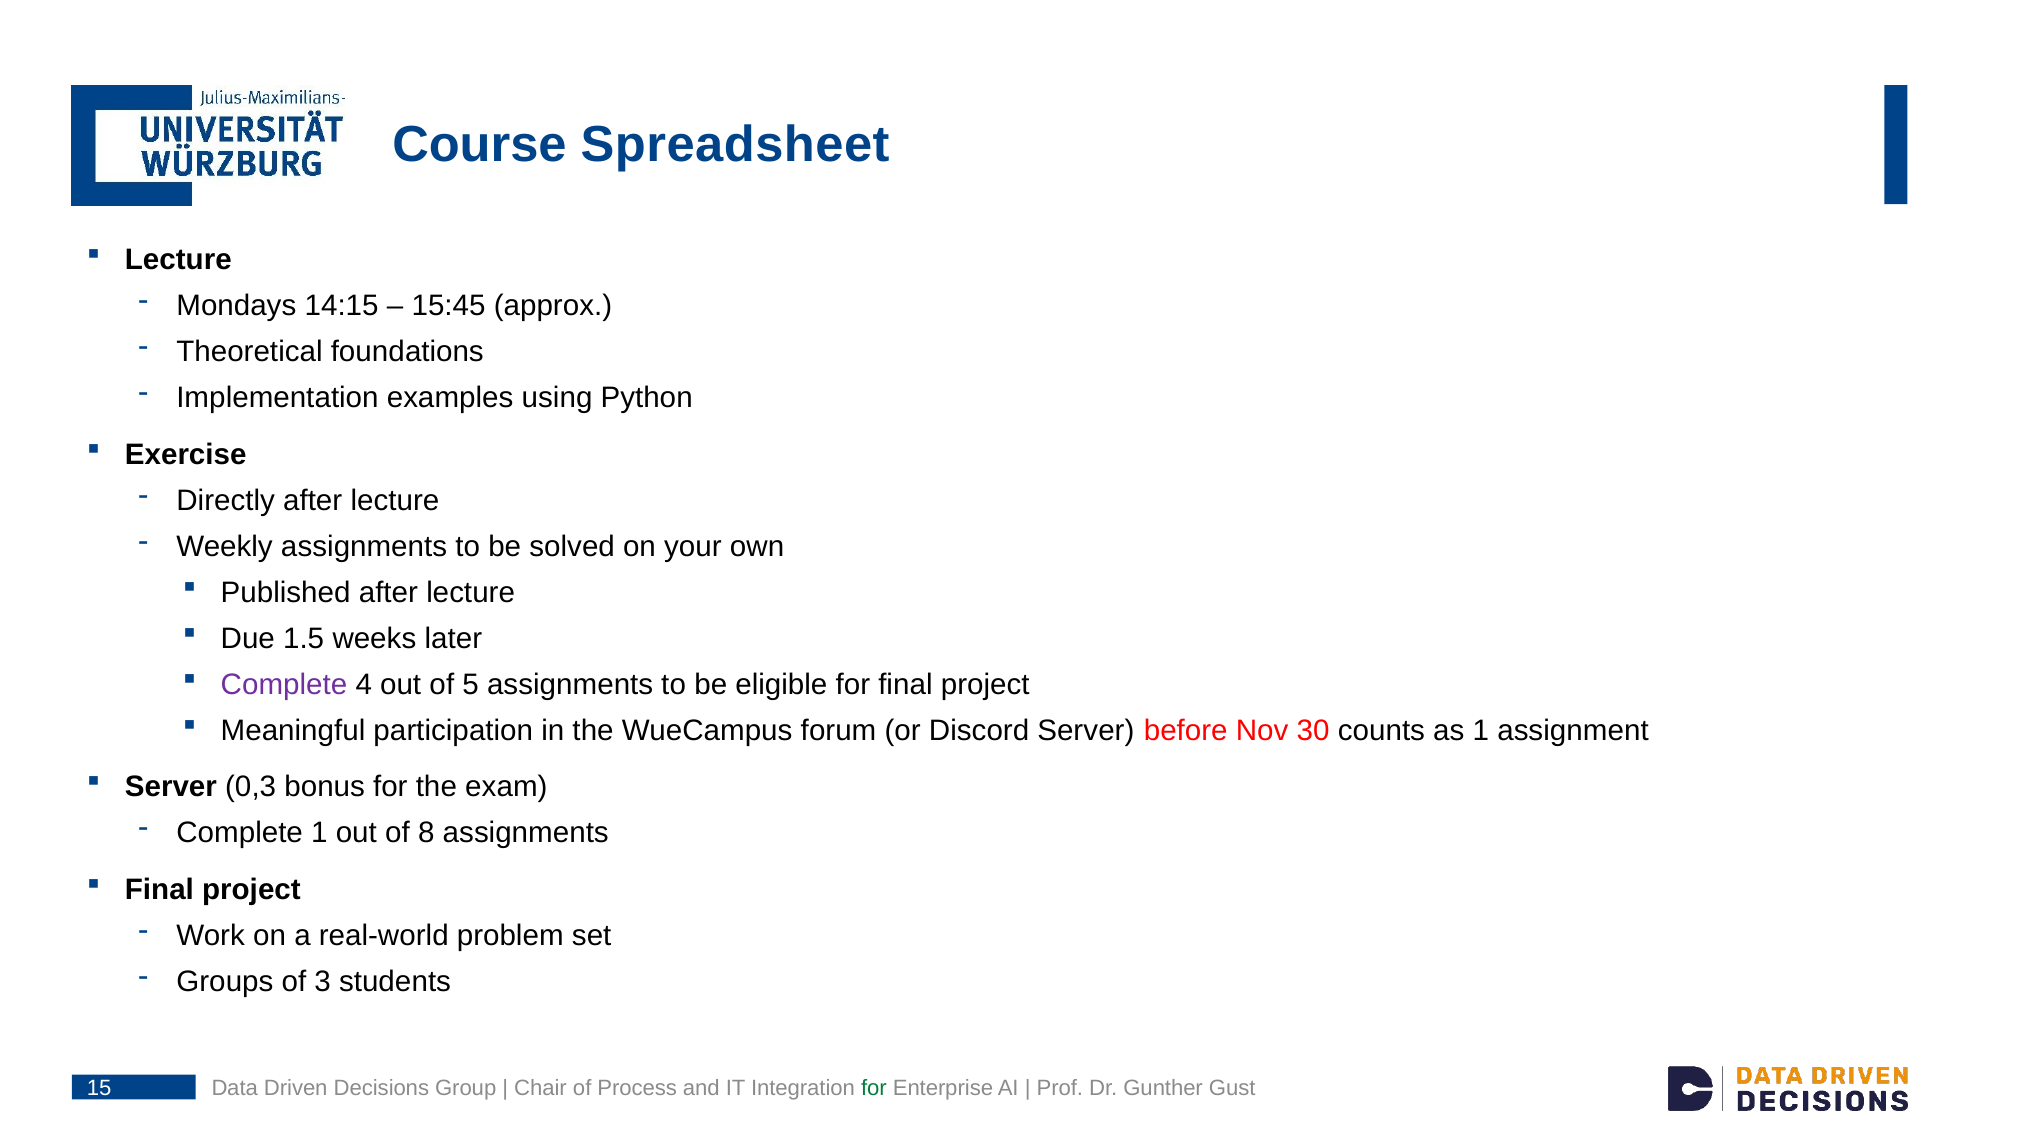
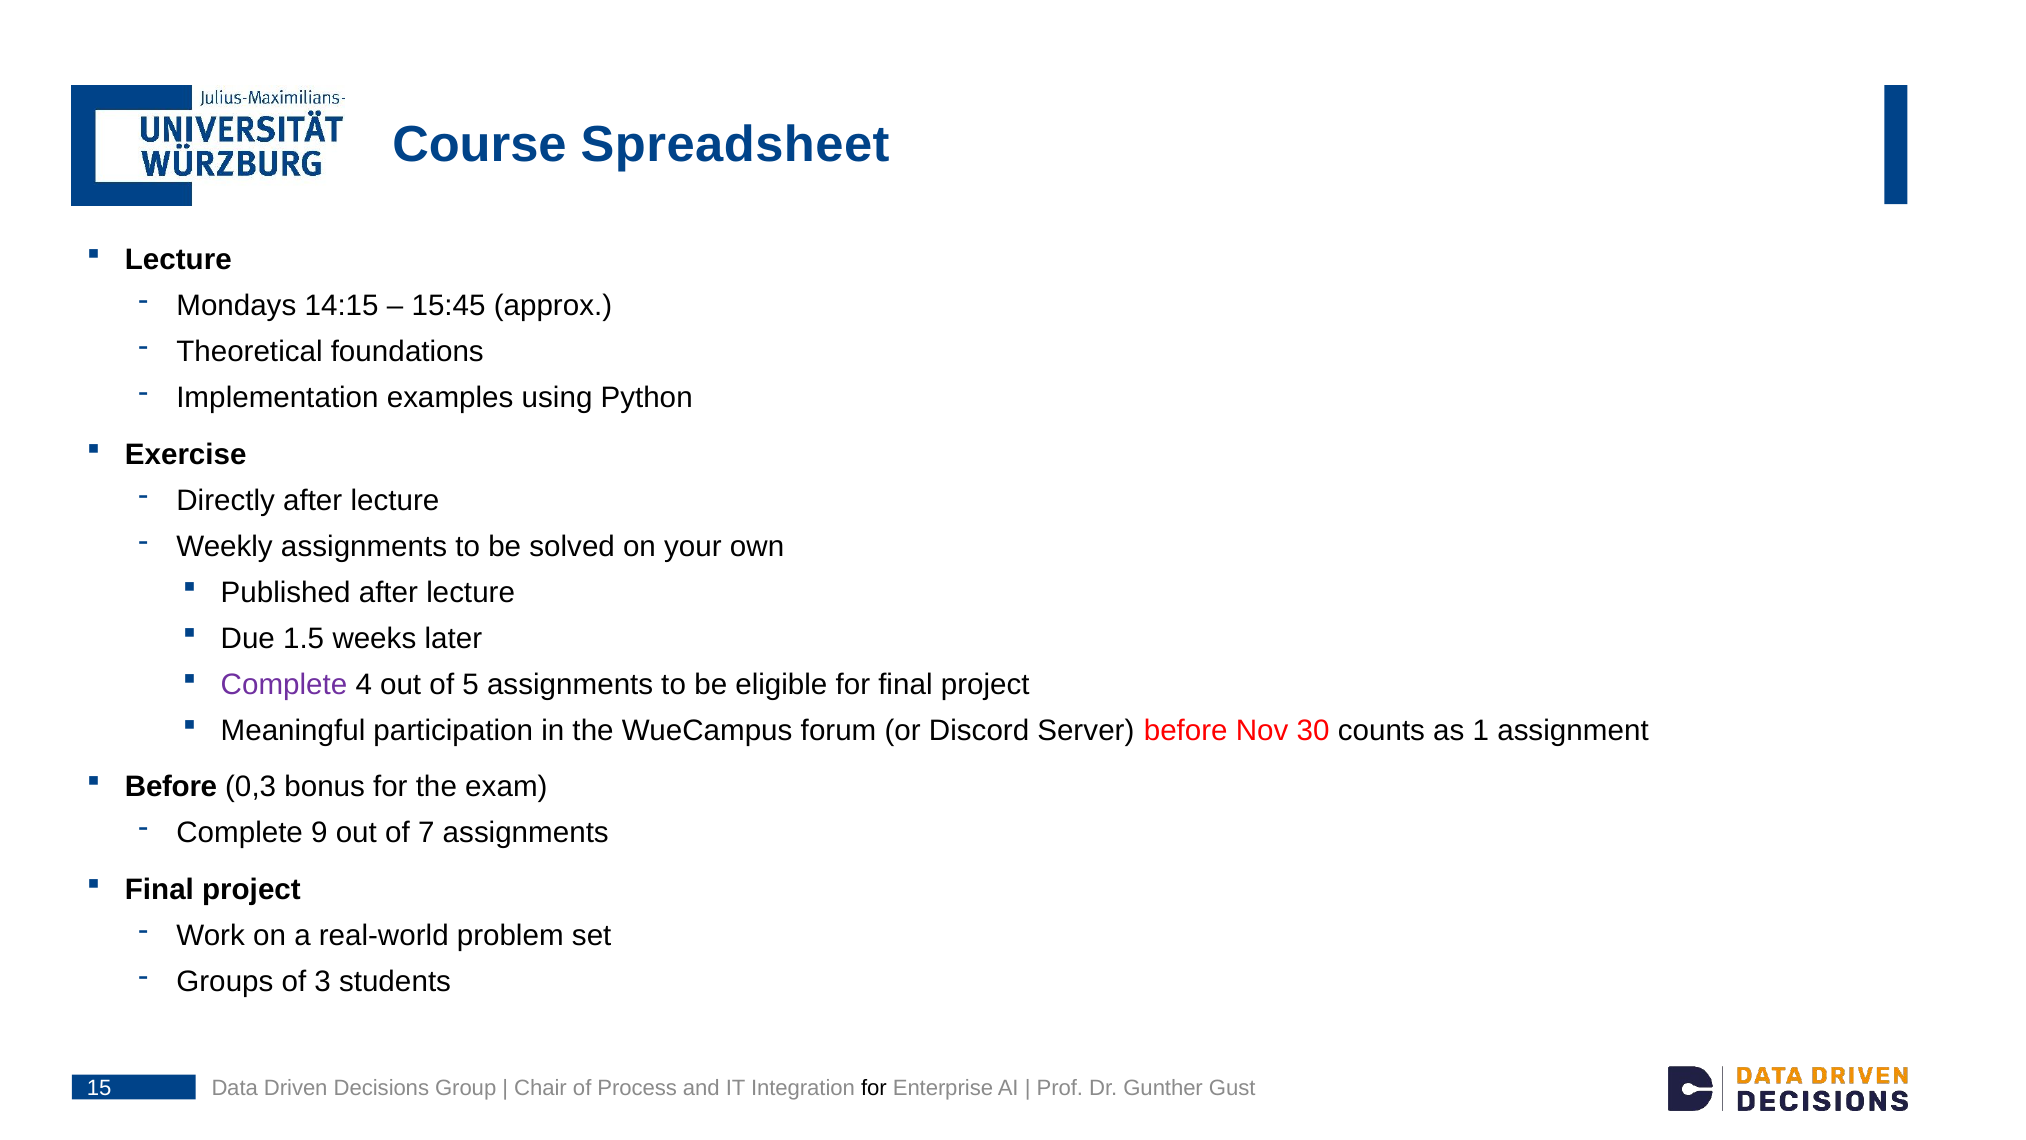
Server at (171, 787): Server -> Before
Complete 1: 1 -> 9
8: 8 -> 7
for at (874, 1088) colour: green -> black
